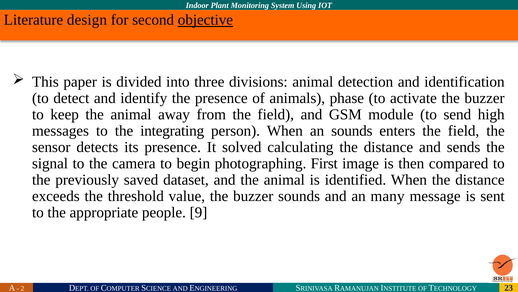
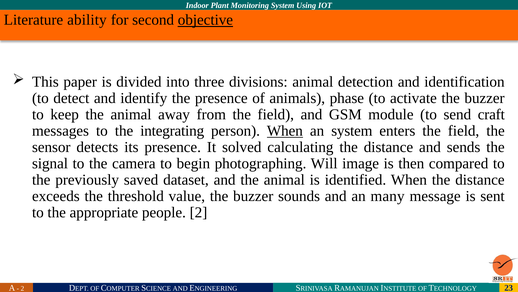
design: design -> ability
high: high -> craft
When at (285, 131) underline: none -> present
an sounds: sounds -> system
First: First -> Will
people 9: 9 -> 2
